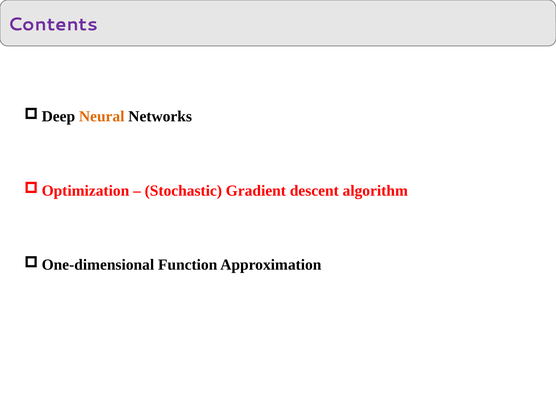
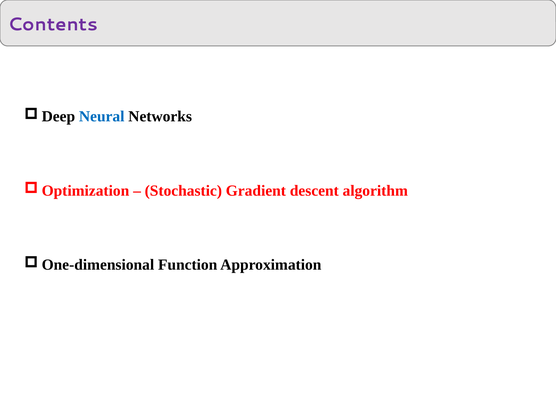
Neural colour: orange -> blue
